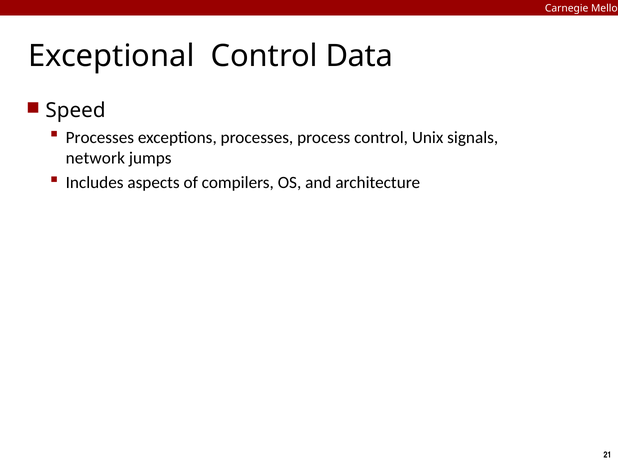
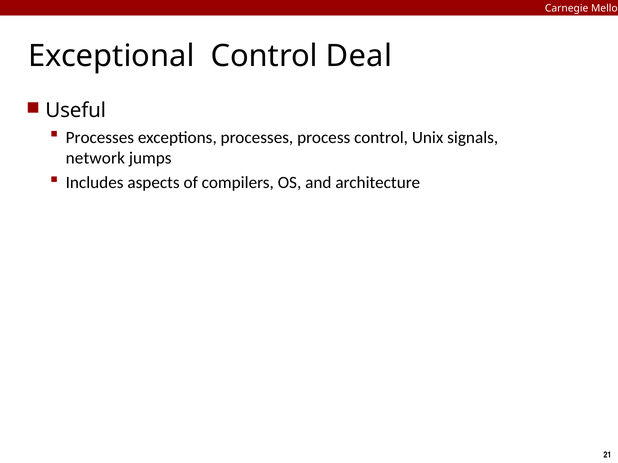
Data: Data -> Deal
Speed: Speed -> Useful
